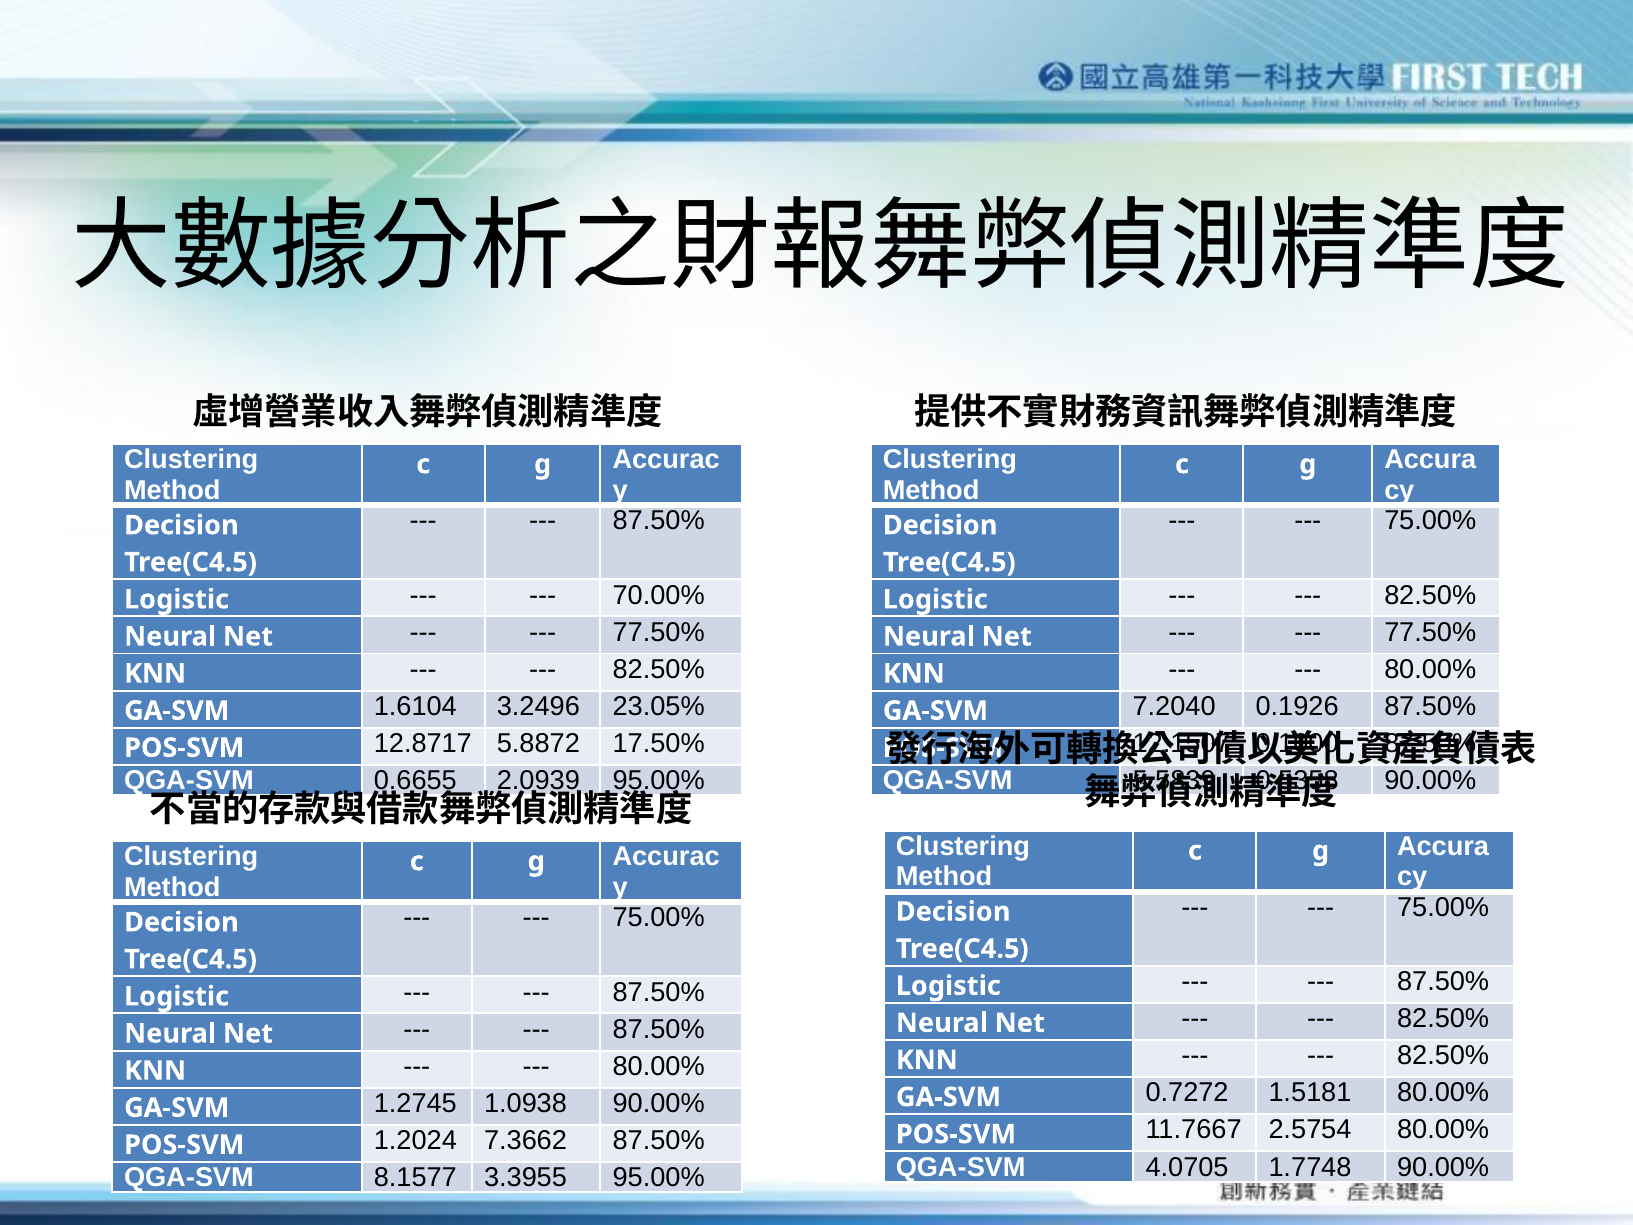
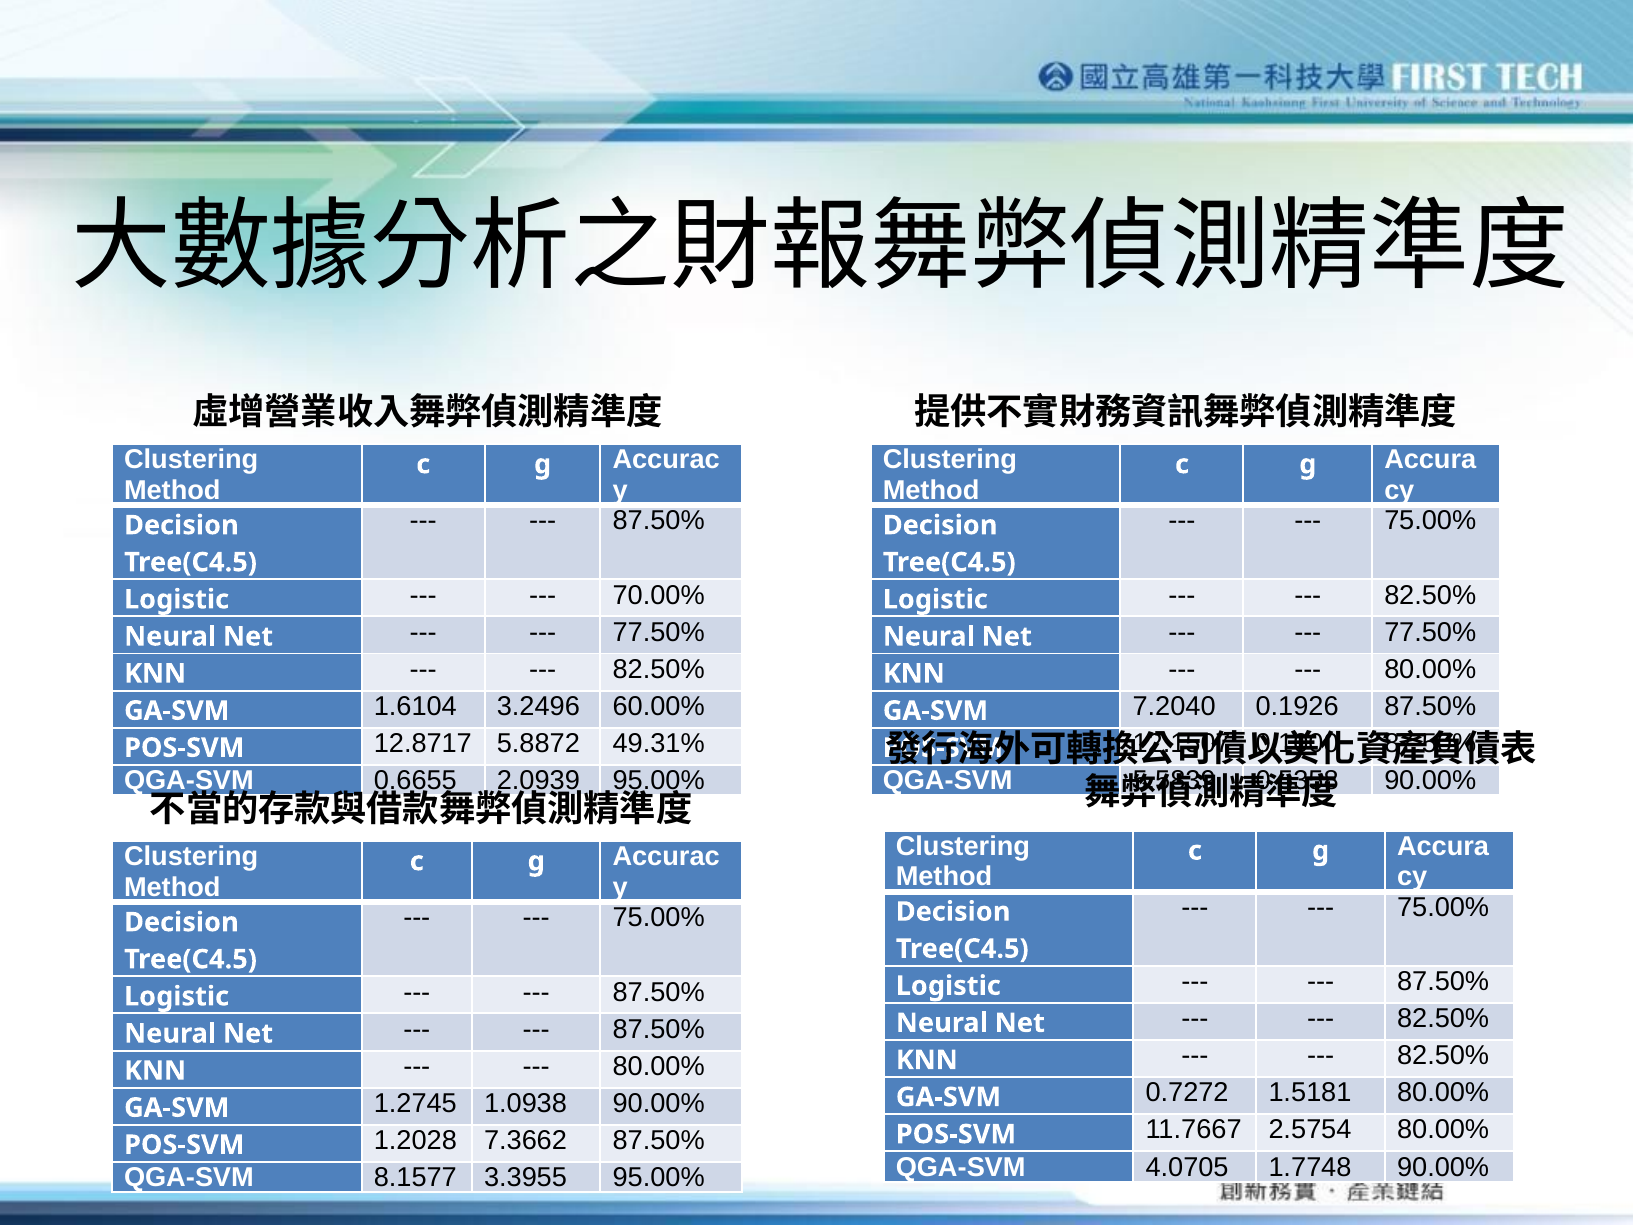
23.05%: 23.05% -> 60.00%
17.50%: 17.50% -> 49.31%
1.2024: 1.2024 -> 1.2028
